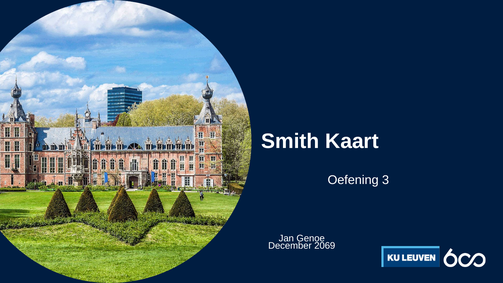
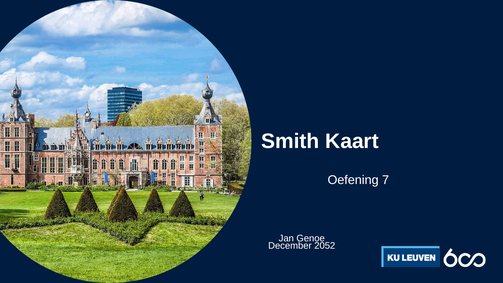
3: 3 -> 7
2069: 2069 -> 2052
